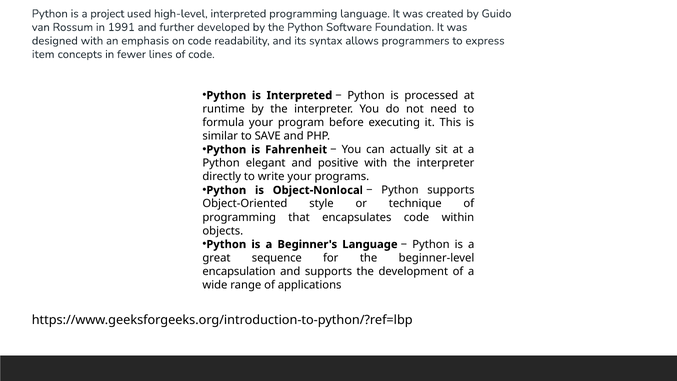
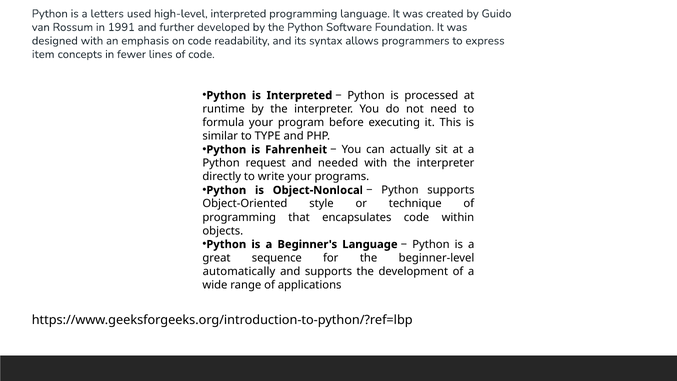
project: project -> letters
SAVE: SAVE -> TYPE
elegant: elegant -> request
positive: positive -> needed
encapsulation: encapsulation -> automatically
